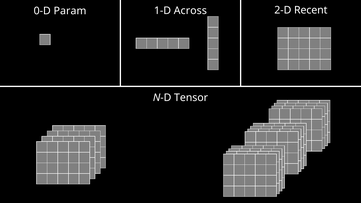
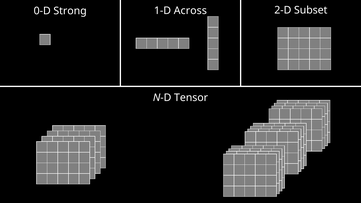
Param: Param -> Strong
Recent: Recent -> Subset
